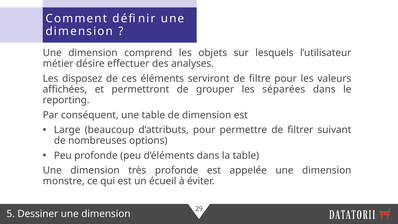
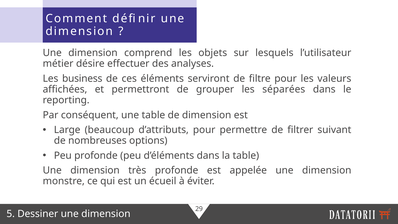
disposez: disposez -> business
